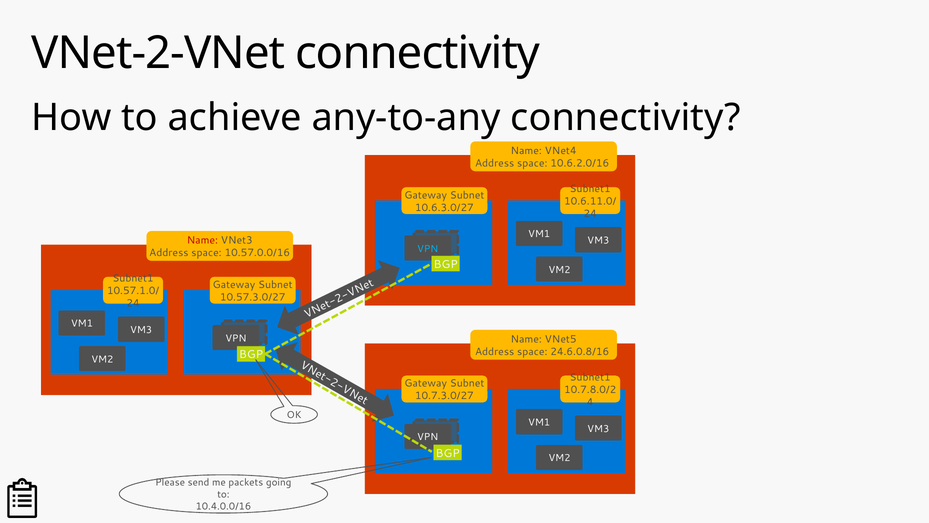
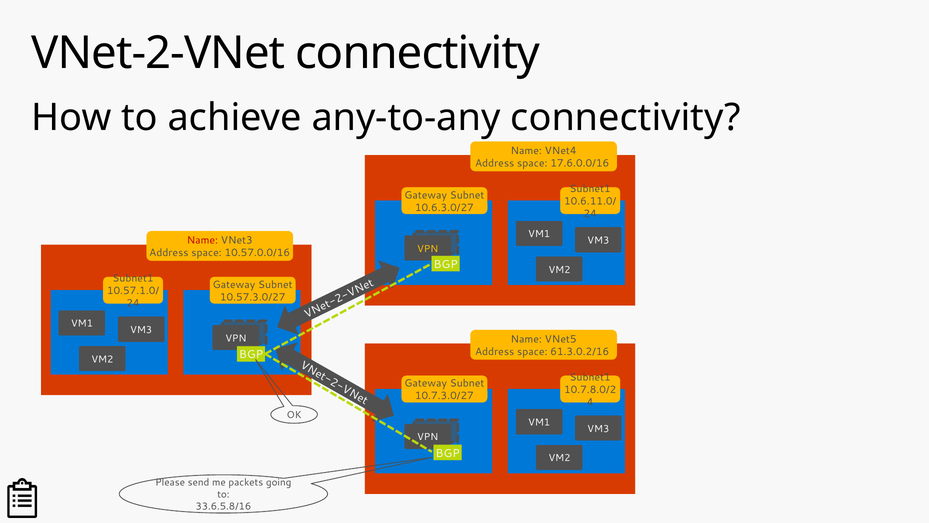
10.6.2.0/16: 10.6.2.0/16 -> 17.6.0.0/16
VPN at (428, 249) colour: light blue -> yellow
24.6.0.8/16: 24.6.0.8/16 -> 61.3.0.2/16
10.4.0.0/16: 10.4.0.0/16 -> 33.6.5.8/16
